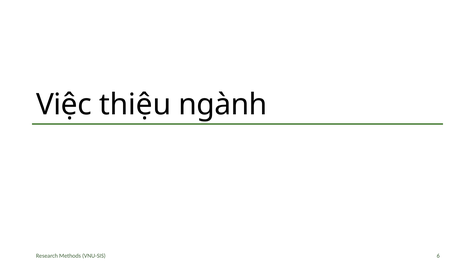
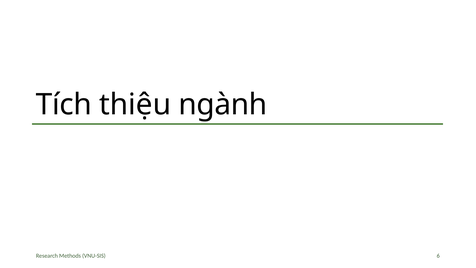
Việc: Việc -> Tích
